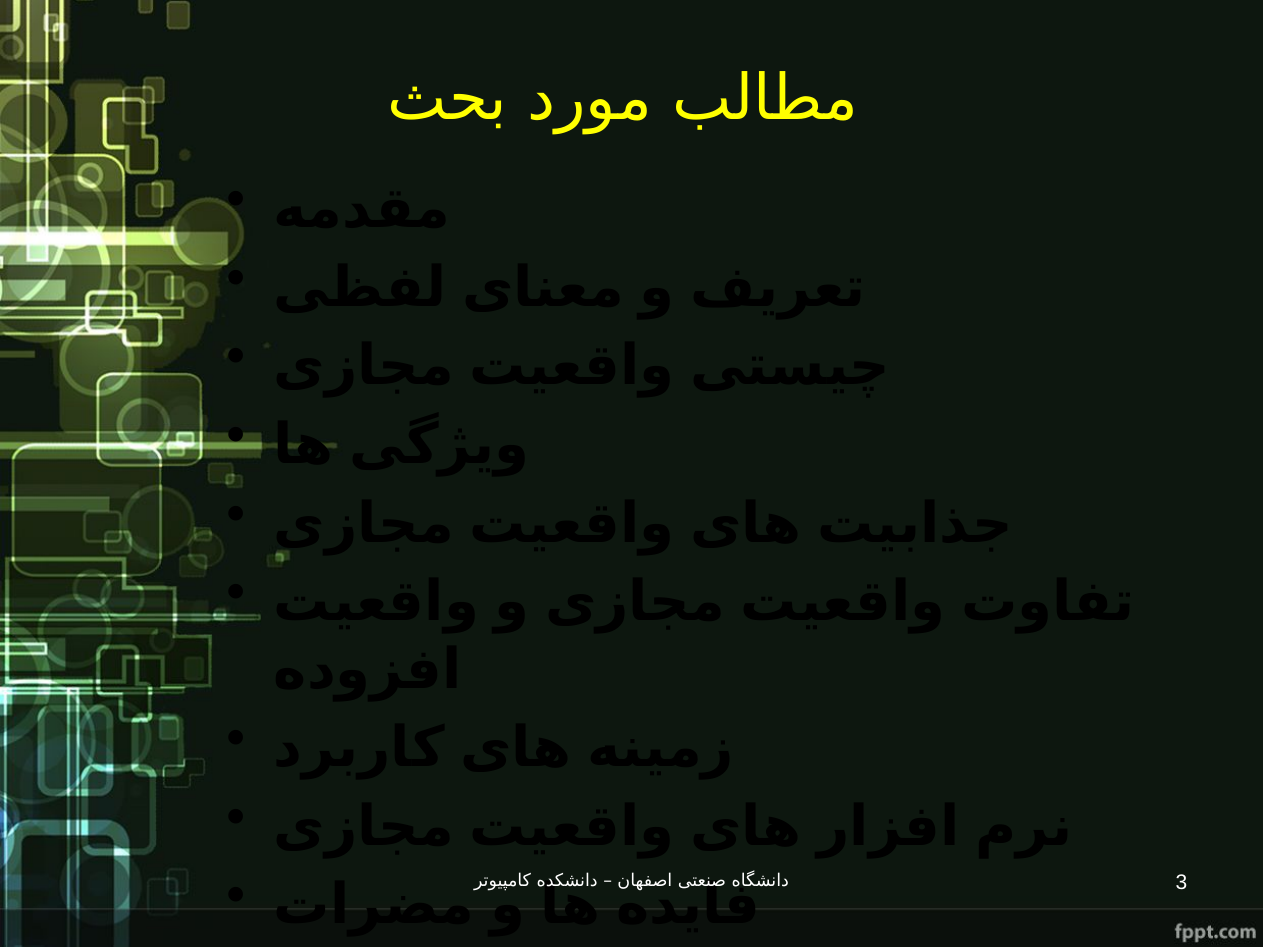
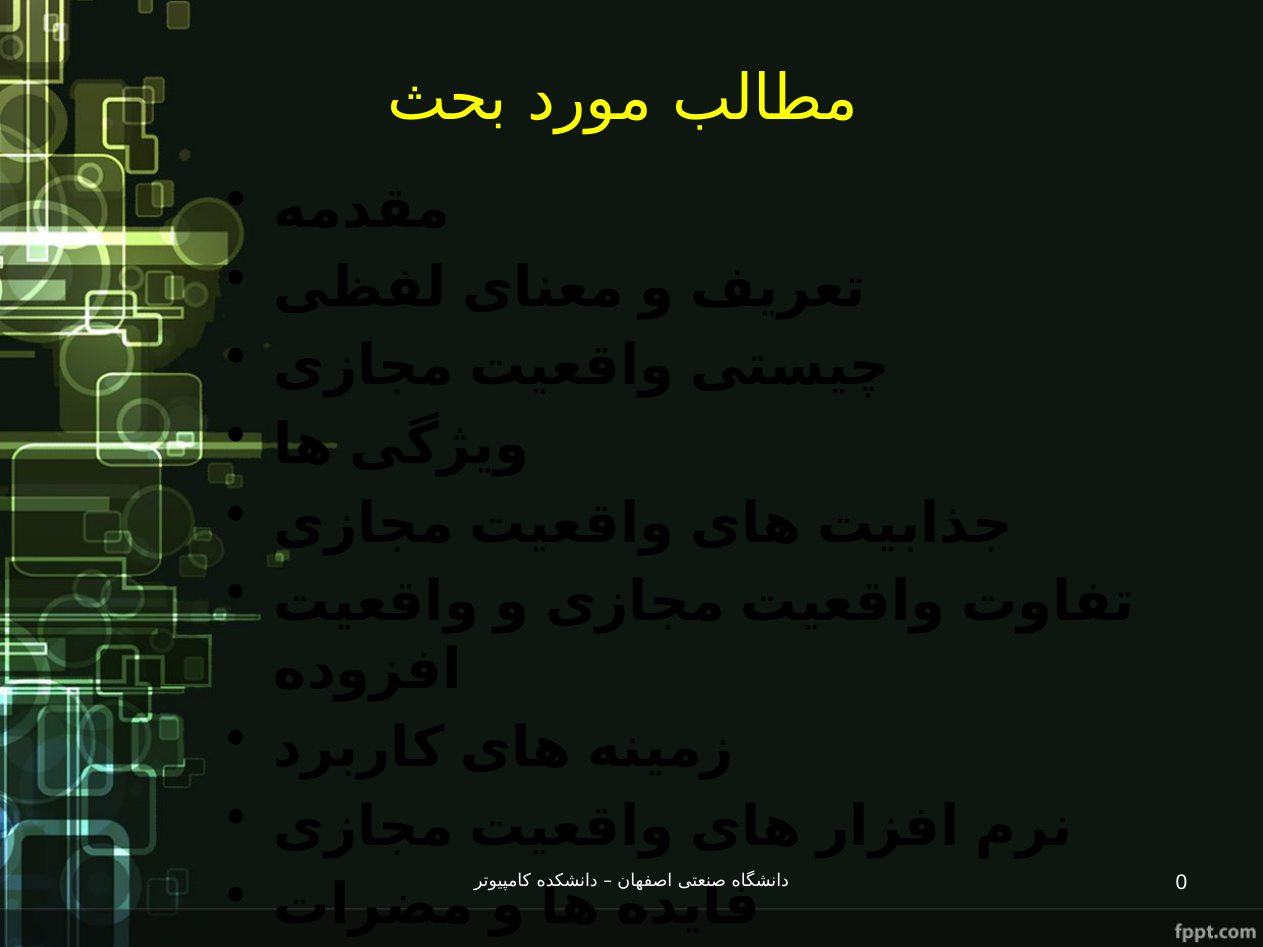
3: 3 -> 0
